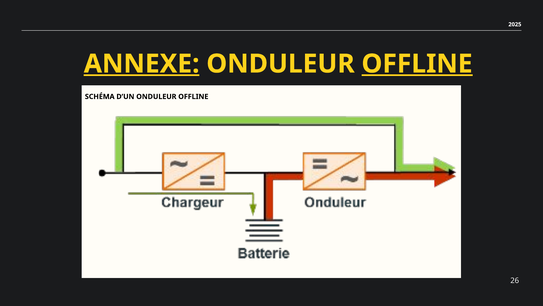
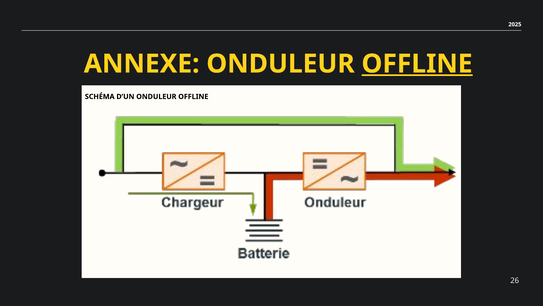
ANNEXE underline: present -> none
